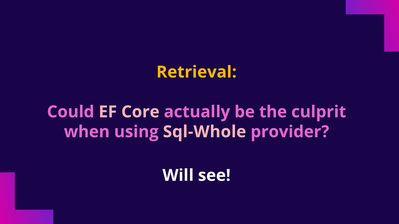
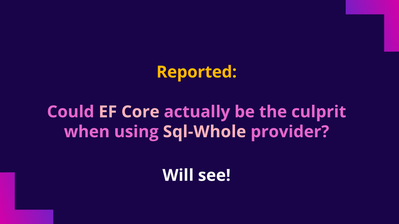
Retrieval: Retrieval -> Reported
